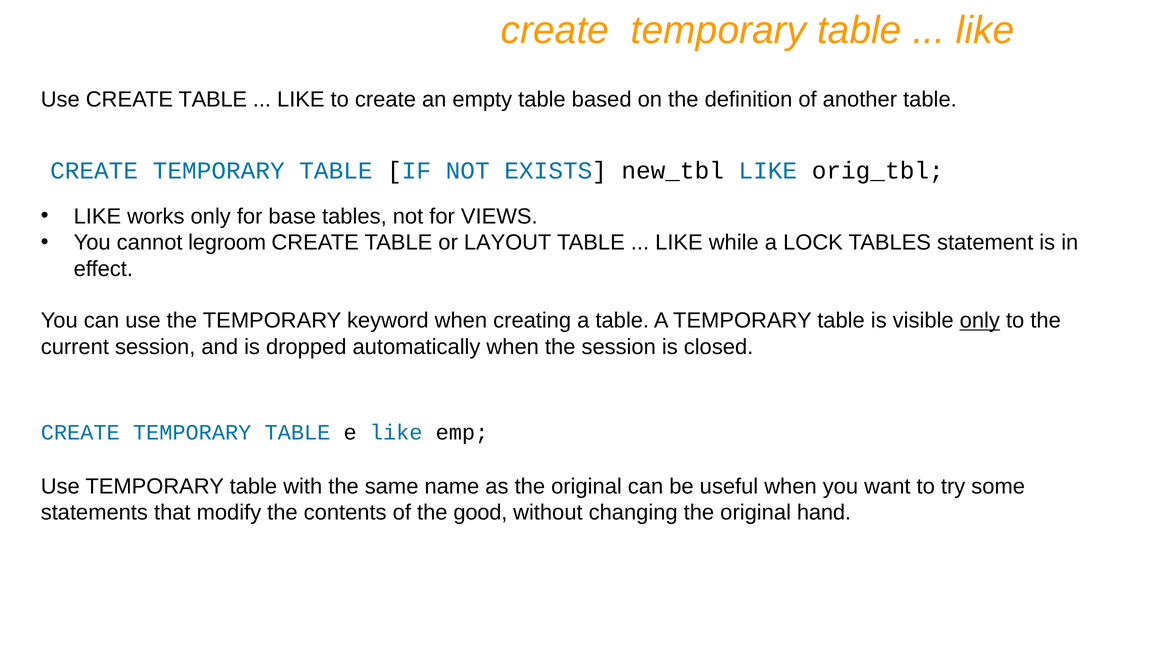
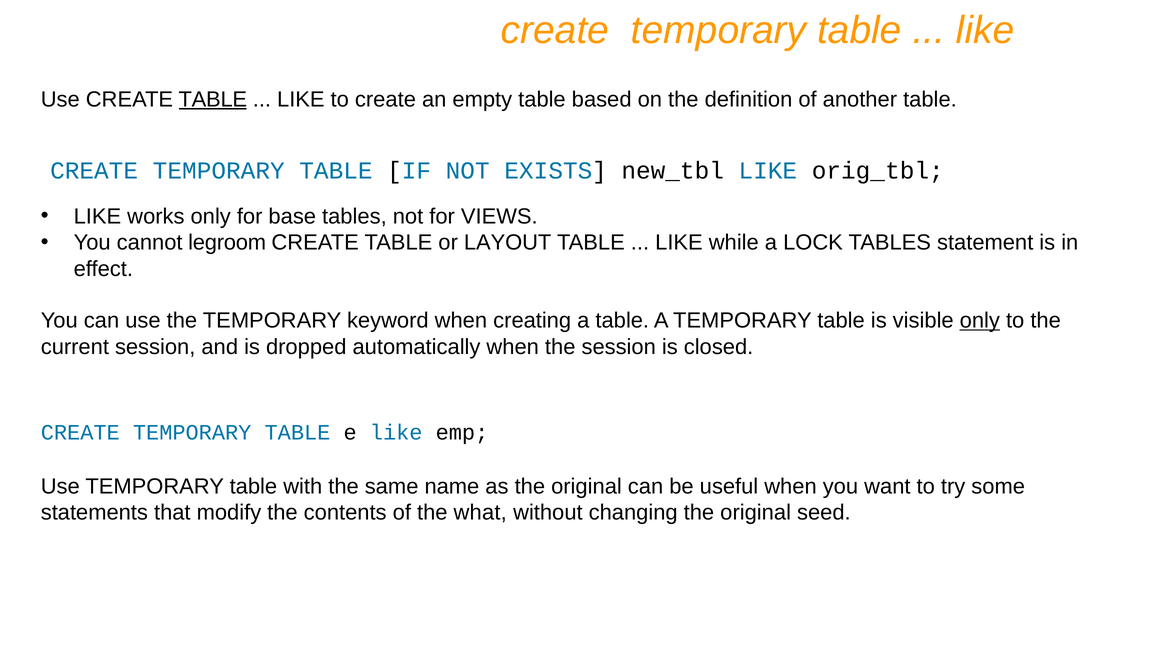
TABLE at (213, 99) underline: none -> present
good: good -> what
hand: hand -> seed
